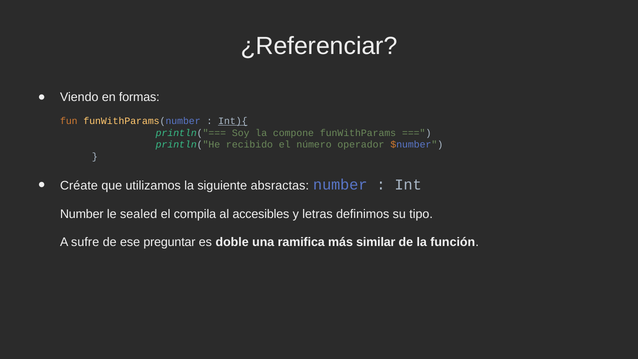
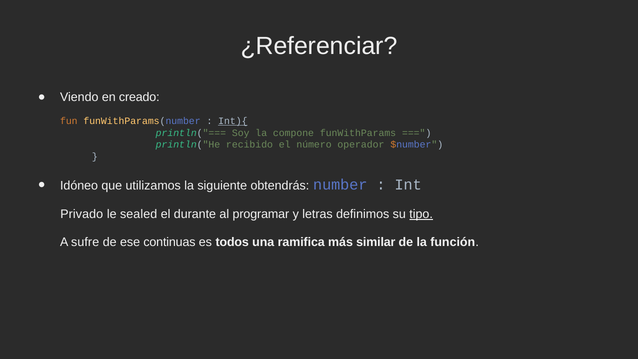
formas: formas -> creado
Créate: Créate -> Idóneo
absractas: absractas -> obtendrás
Number at (82, 214): Number -> Privado
compila: compila -> durante
accesibles: accesibles -> programar
tipo underline: none -> present
preguntar: preguntar -> continuas
doble: doble -> todos
